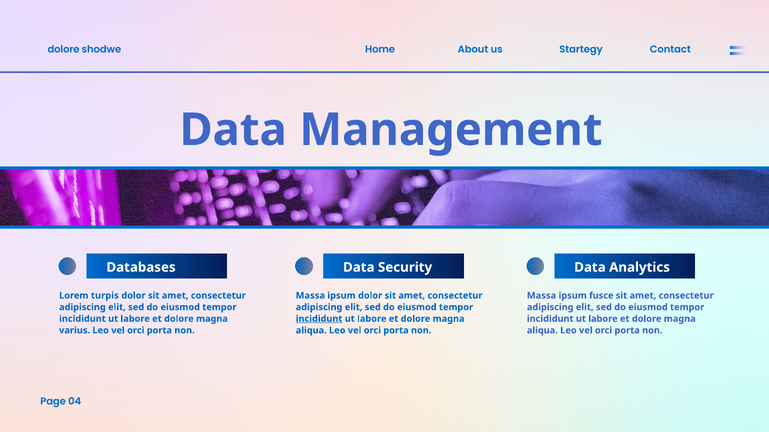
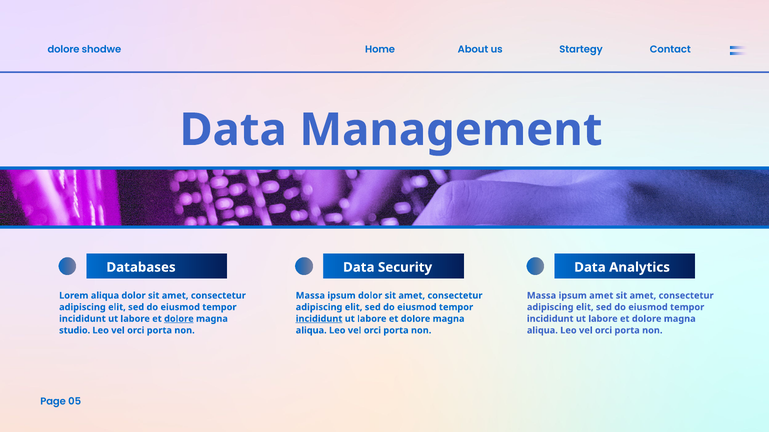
Lorem turpis: turpis -> aliqua
ipsum fusce: fusce -> amet
dolore at (179, 319) underline: none -> present
varius: varius -> studio
04: 04 -> 05
